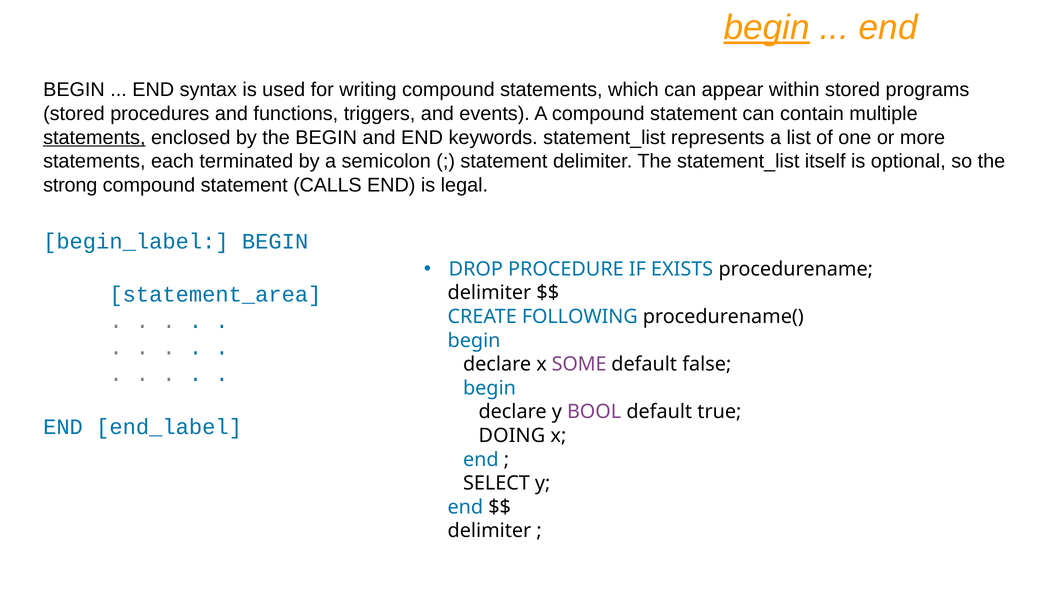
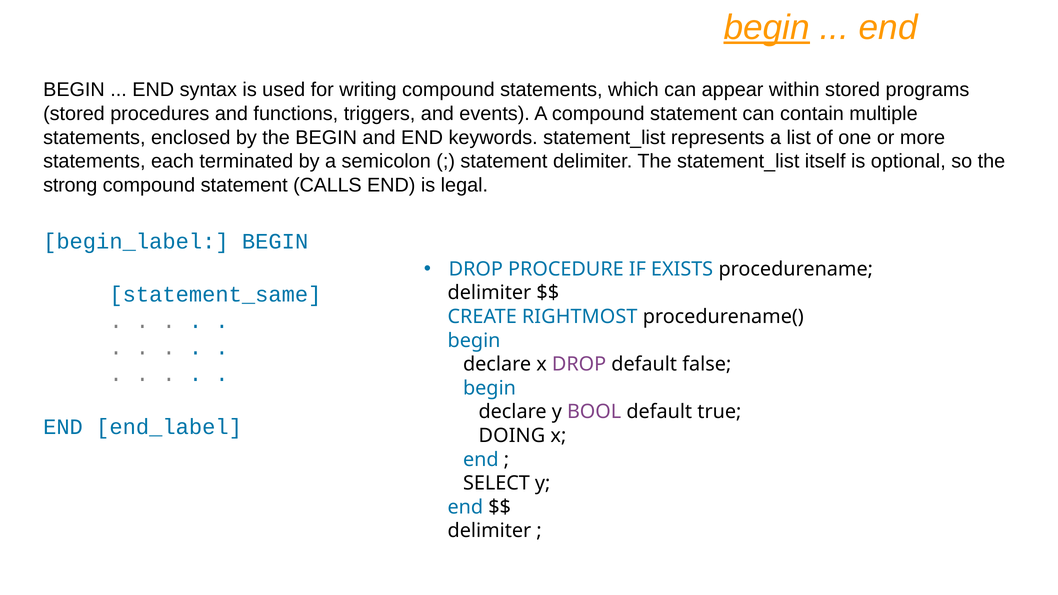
statements at (94, 138) underline: present -> none
statement_area: statement_area -> statement_same
FOLLOWING: FOLLOWING -> RIGHTMOST
x SOME: SOME -> DROP
